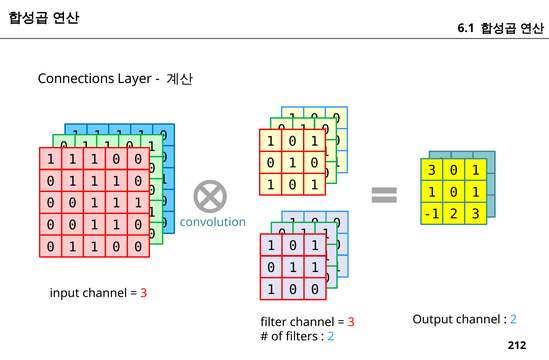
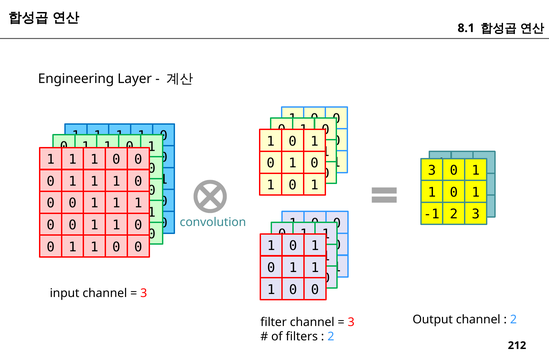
6.1: 6.1 -> 8.1
Connections: Connections -> Engineering
